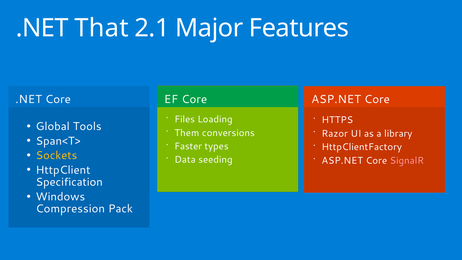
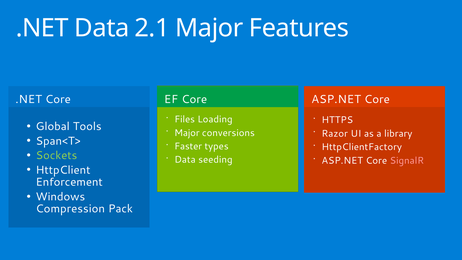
.NET That: That -> Data
Them at (187, 133): Them -> Major
Sockets colour: yellow -> light green
Specification: Specification -> Enforcement
